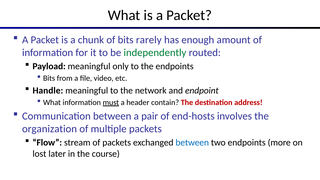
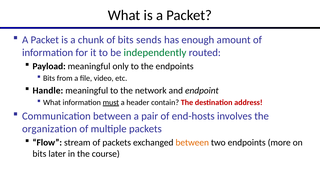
rarely: rarely -> sends
between at (192, 143) colour: blue -> orange
lost at (39, 154): lost -> bits
